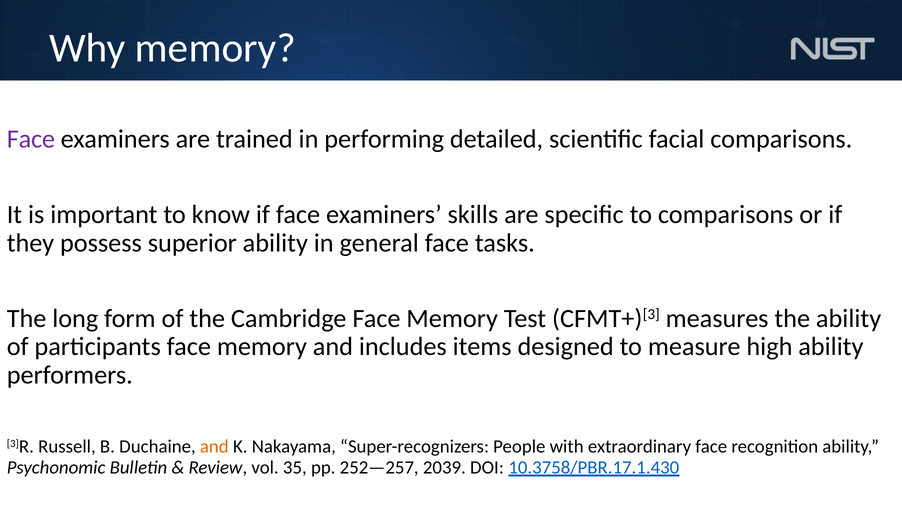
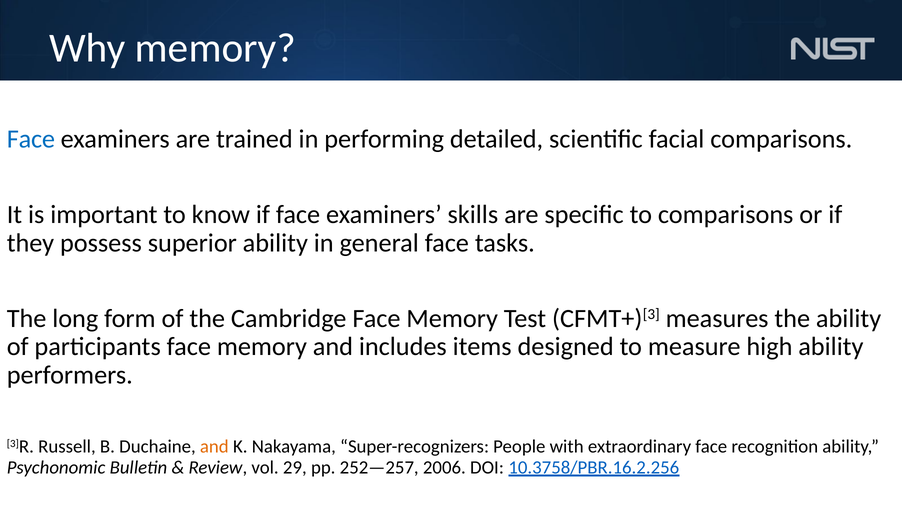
Face at (31, 139) colour: purple -> blue
35: 35 -> 29
2039: 2039 -> 2006
10.3758/PBR.17.1.430: 10.3758/PBR.17.1.430 -> 10.3758/PBR.16.2.256
